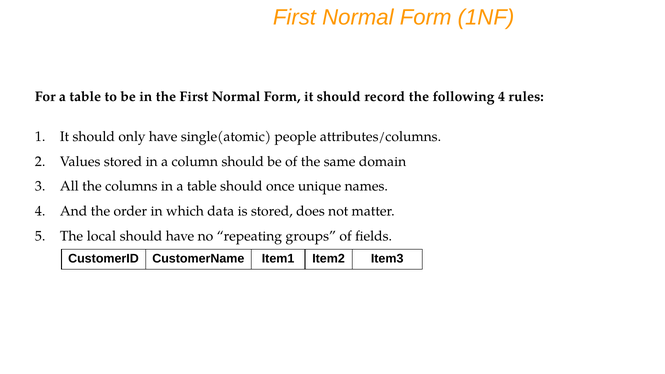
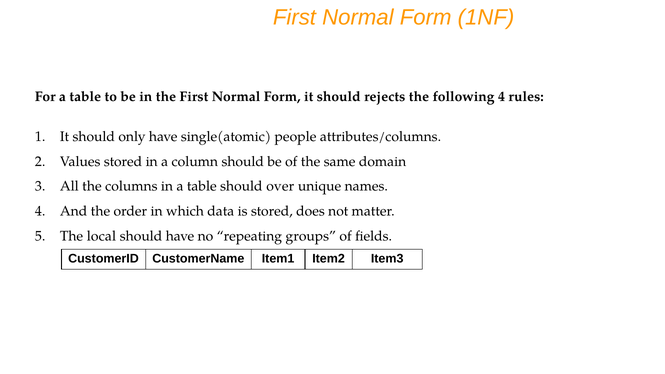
record: record -> rejects
once: once -> over
